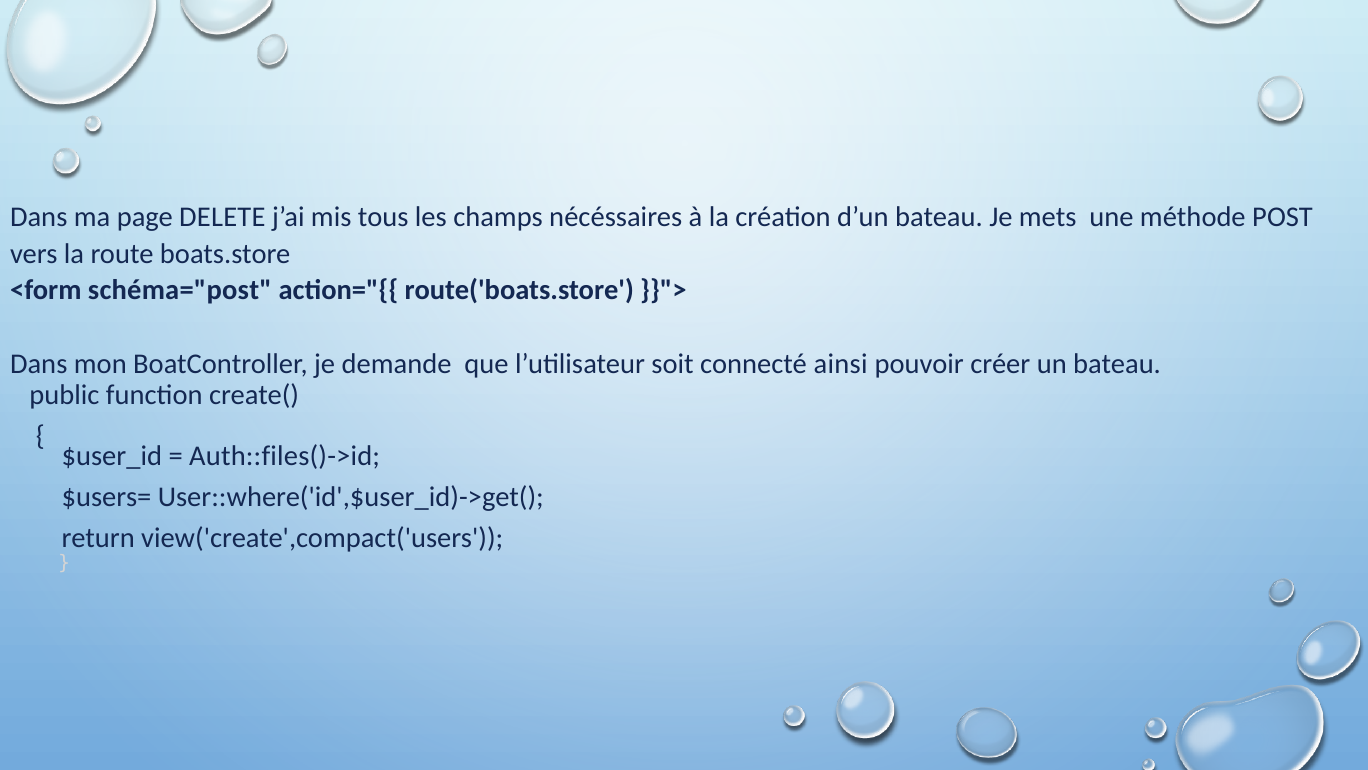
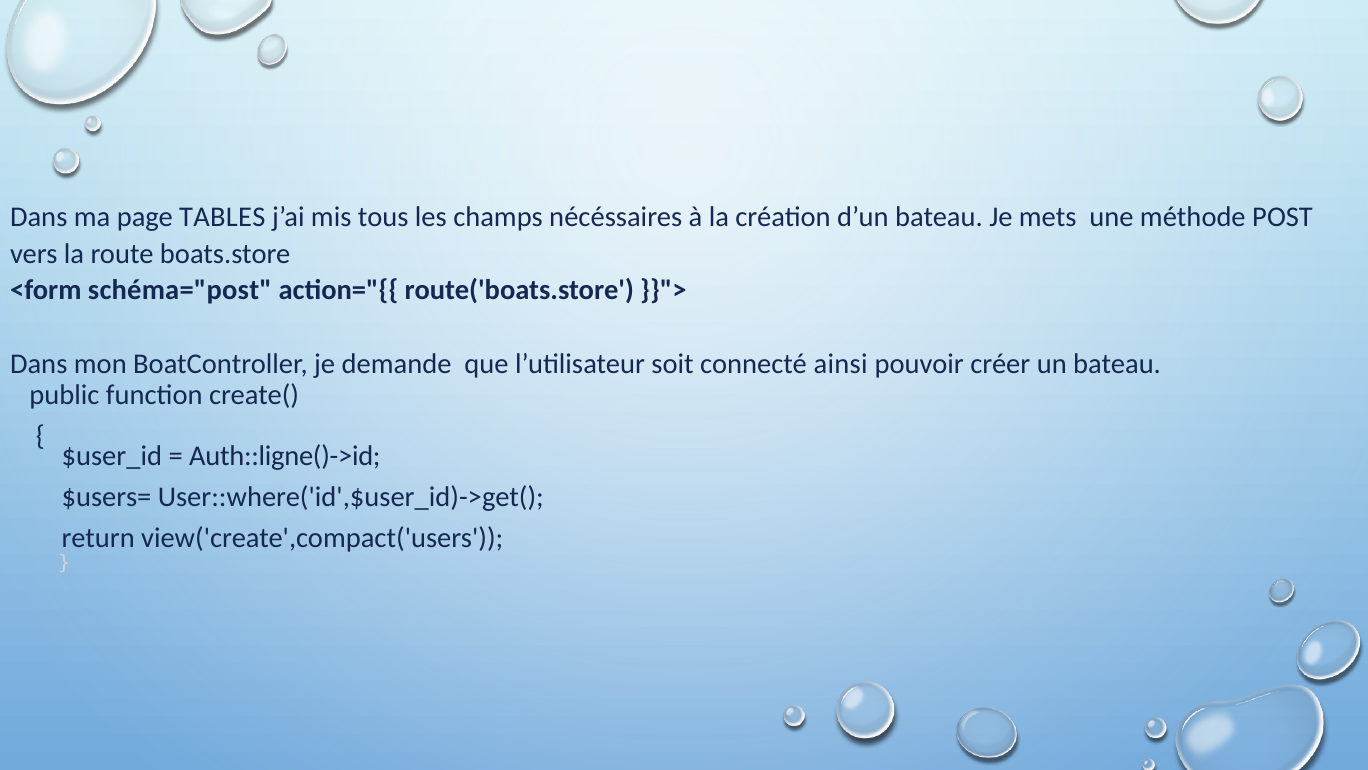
DELETE: DELETE -> TABLES
Auth::files()->id: Auth::files()->id -> Auth::ligne()->id
